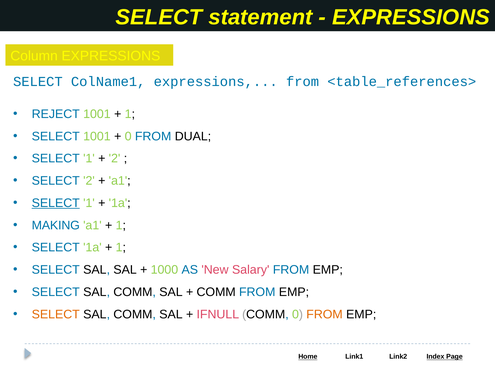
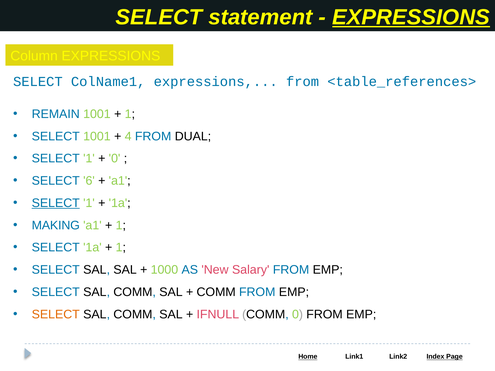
EXPRESSIONS at (411, 17) underline: none -> present
REJECT: REJECT -> REMAIN
0 at (128, 136): 0 -> 4
2 at (115, 159): 2 -> 0
SELECT 2: 2 -> 6
FROM at (325, 315) colour: orange -> black
